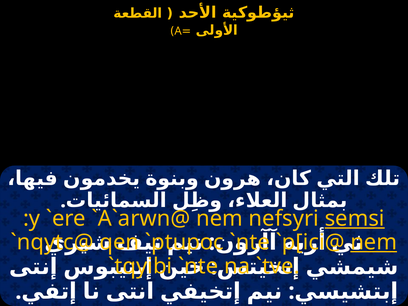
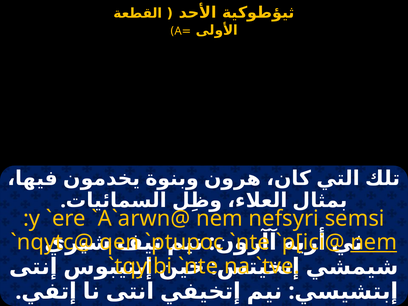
semsi underline: present -> none
